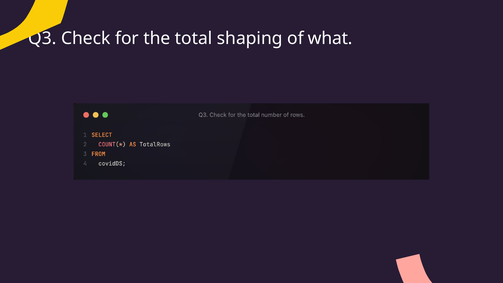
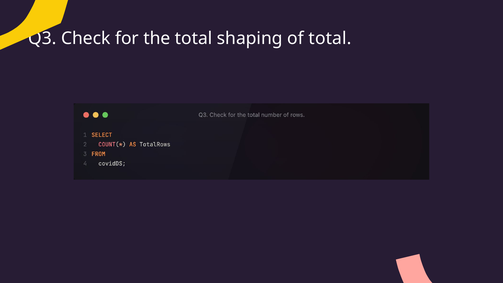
of what: what -> total
